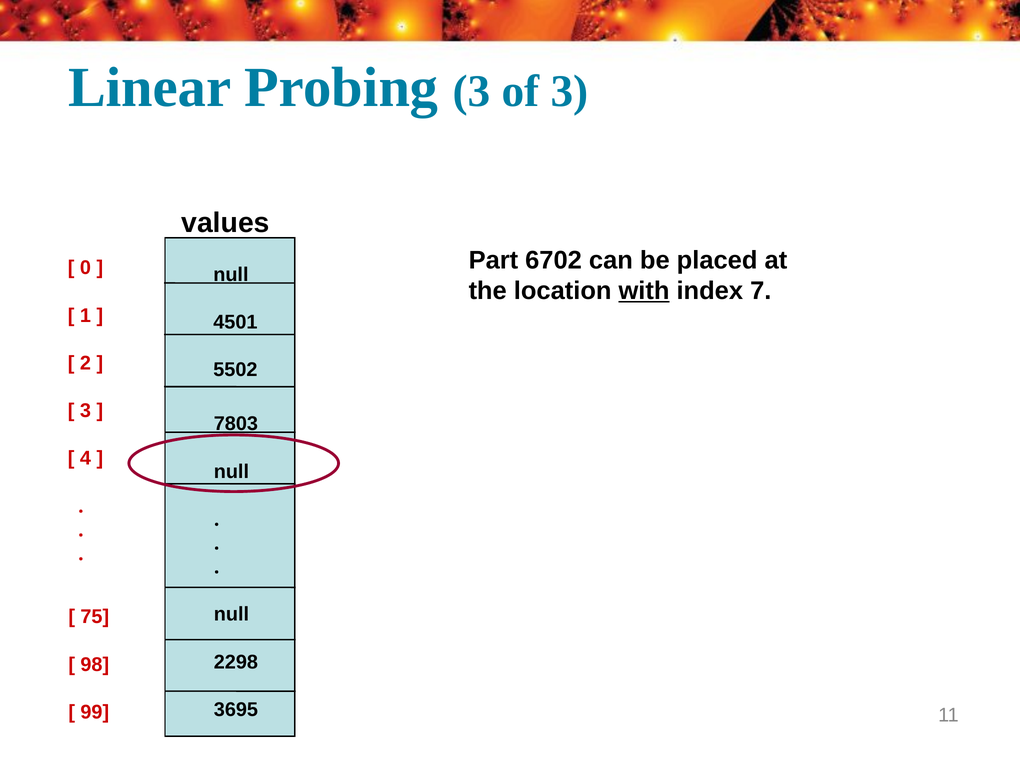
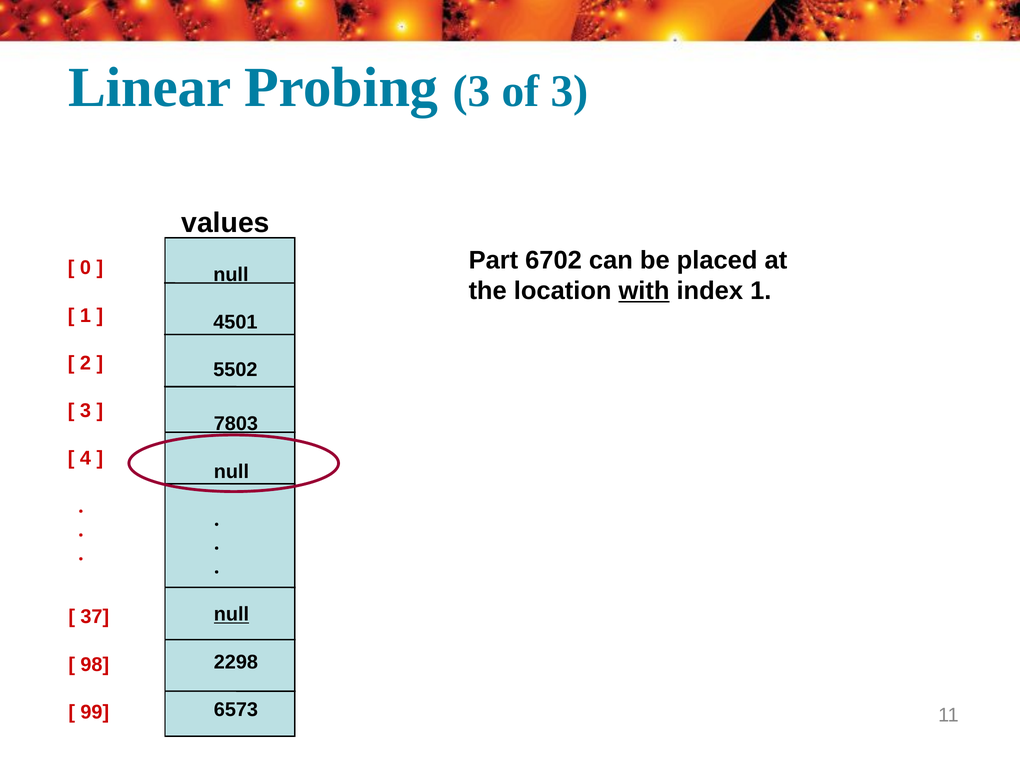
index 7: 7 -> 1
null at (231, 614) underline: none -> present
75: 75 -> 37
3695: 3695 -> 6573
